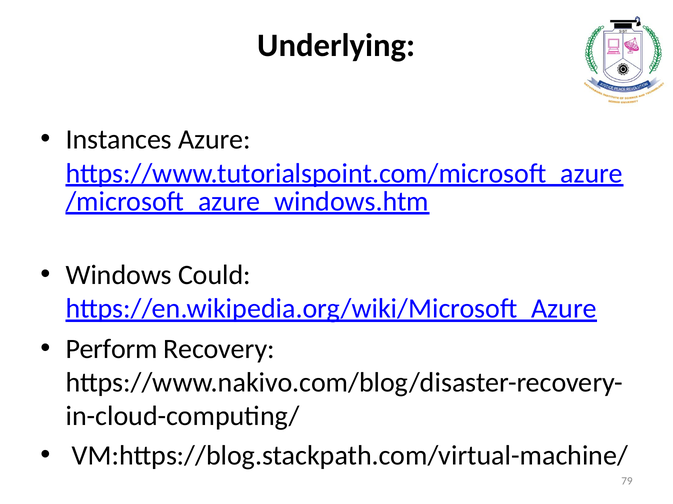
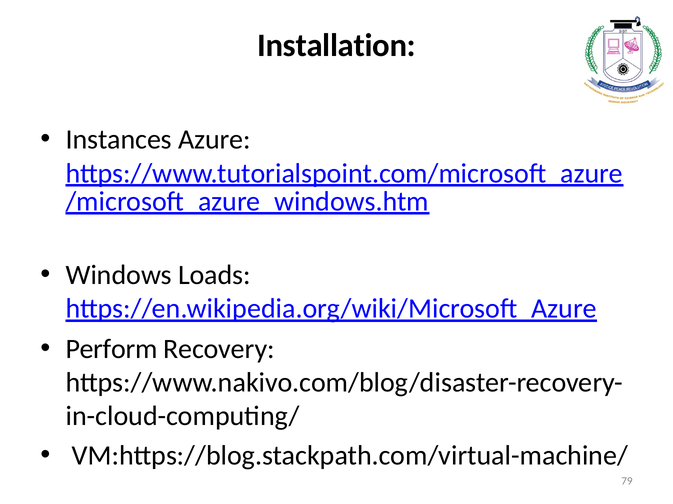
Underlying: Underlying -> Installation
Could: Could -> Loads
